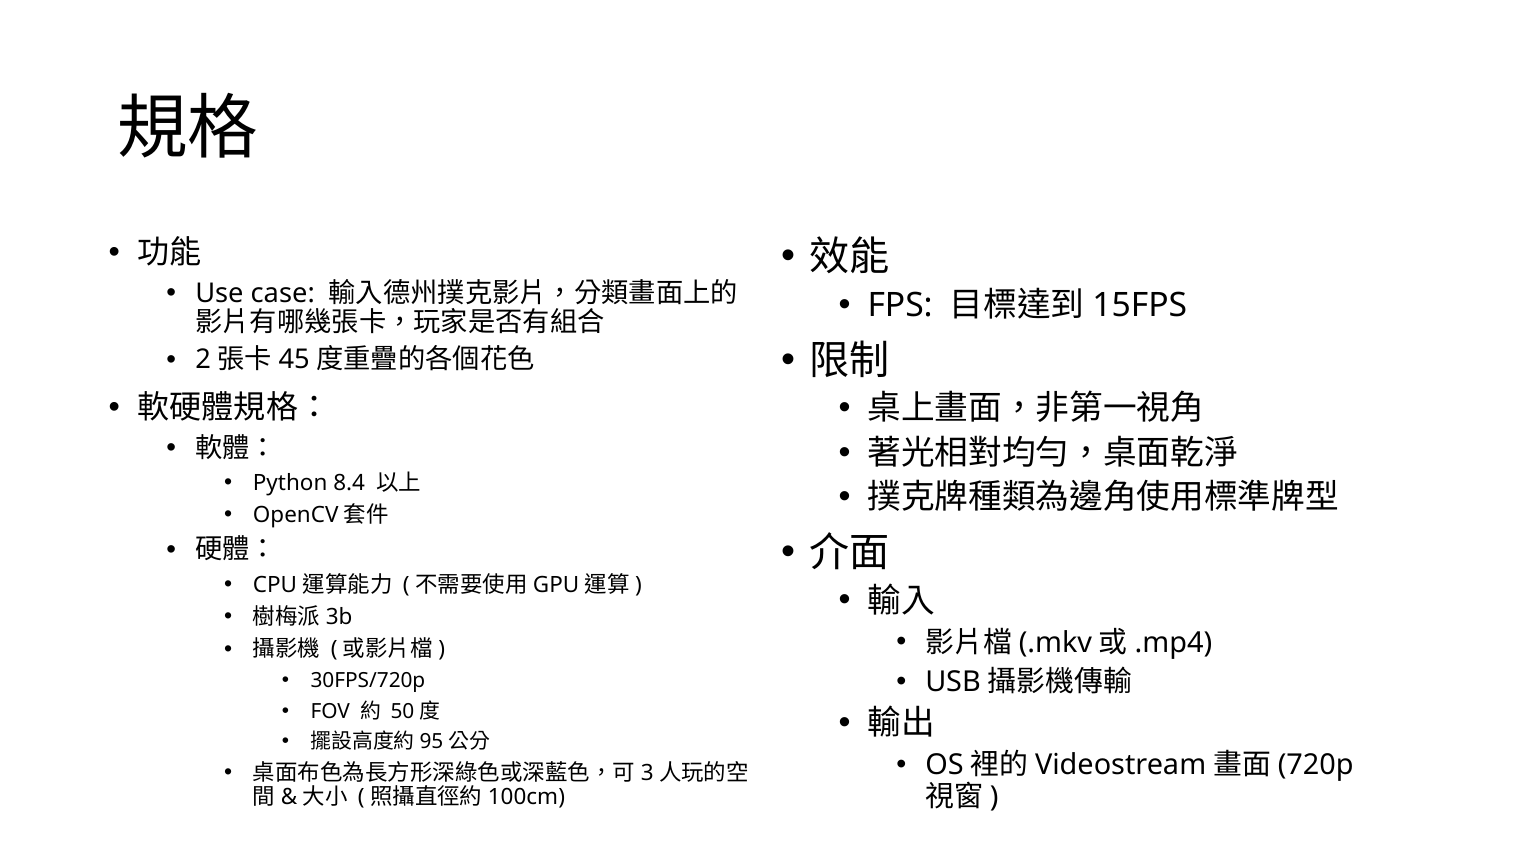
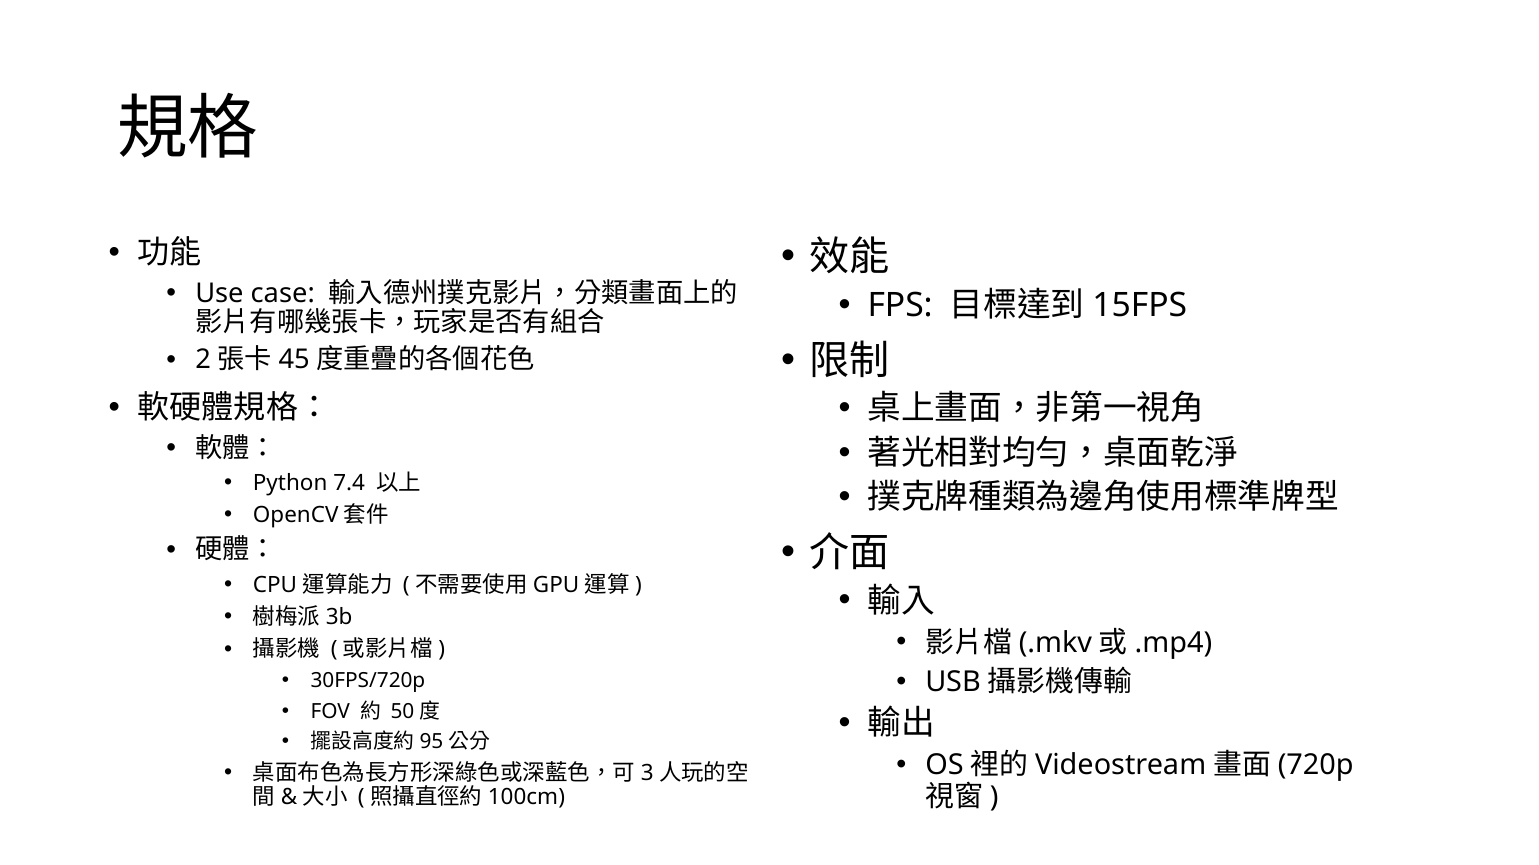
8.4: 8.4 -> 7.4
